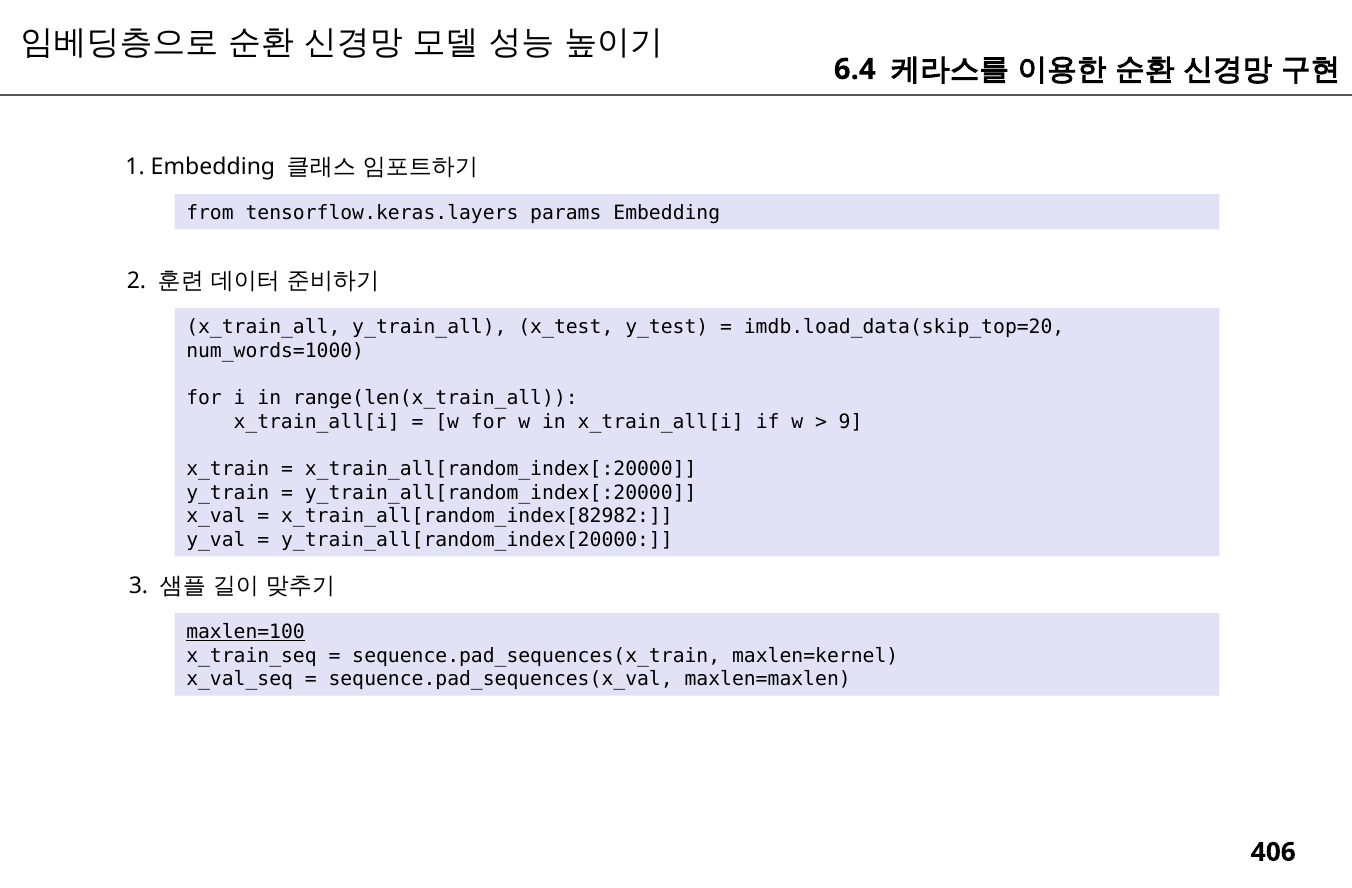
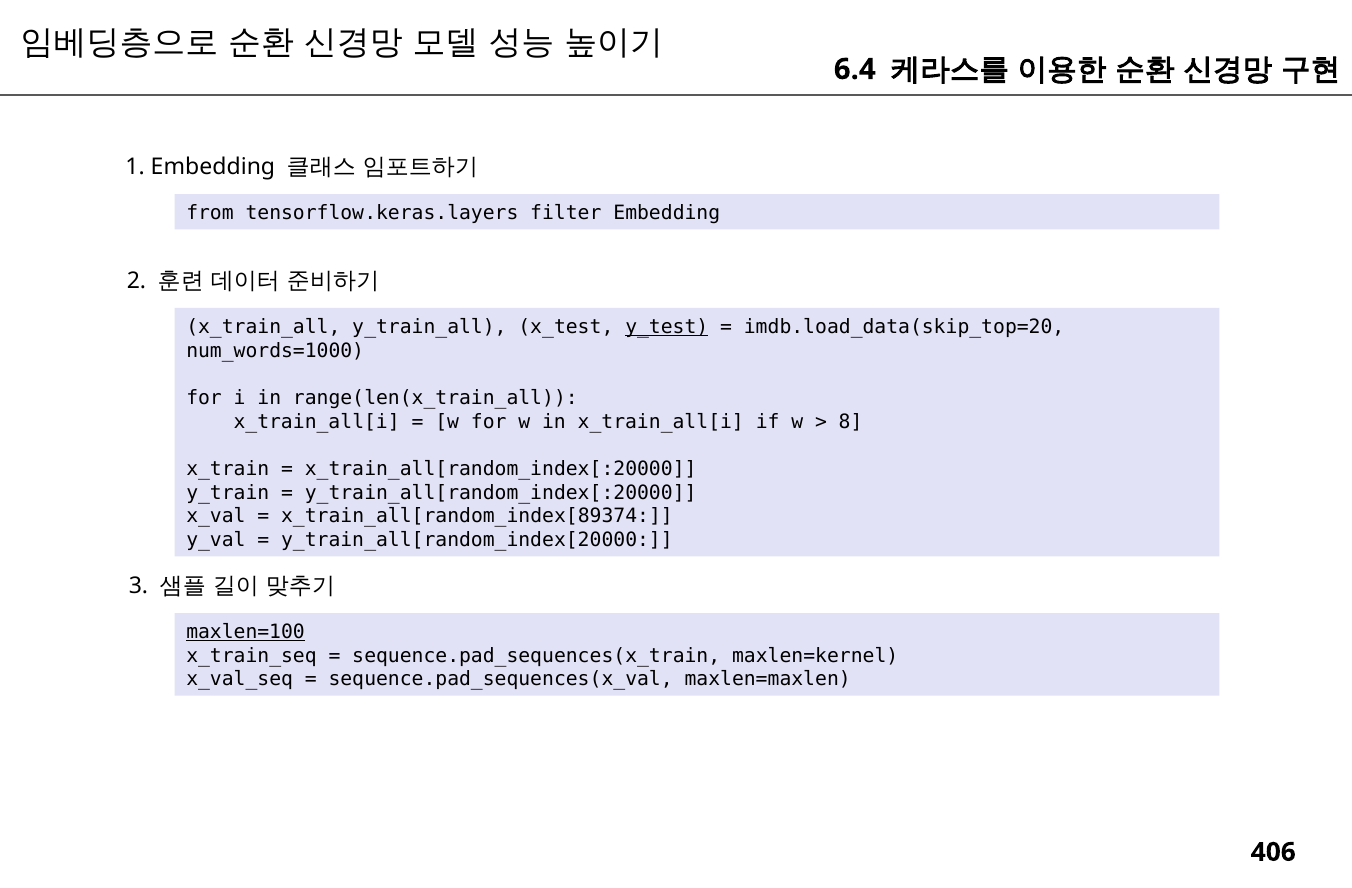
params: params -> filter
y_test underline: none -> present
9: 9 -> 8
x_train_all[random_index[82982: x_train_all[random_index[82982 -> x_train_all[random_index[89374
